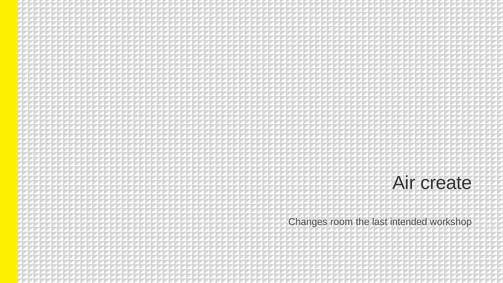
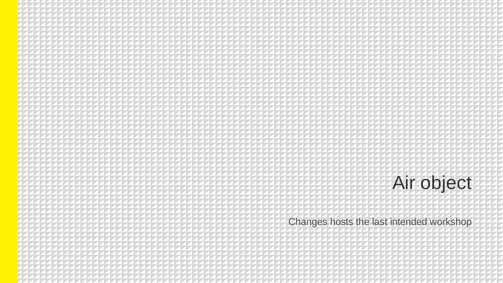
create: create -> object
room: room -> hosts
